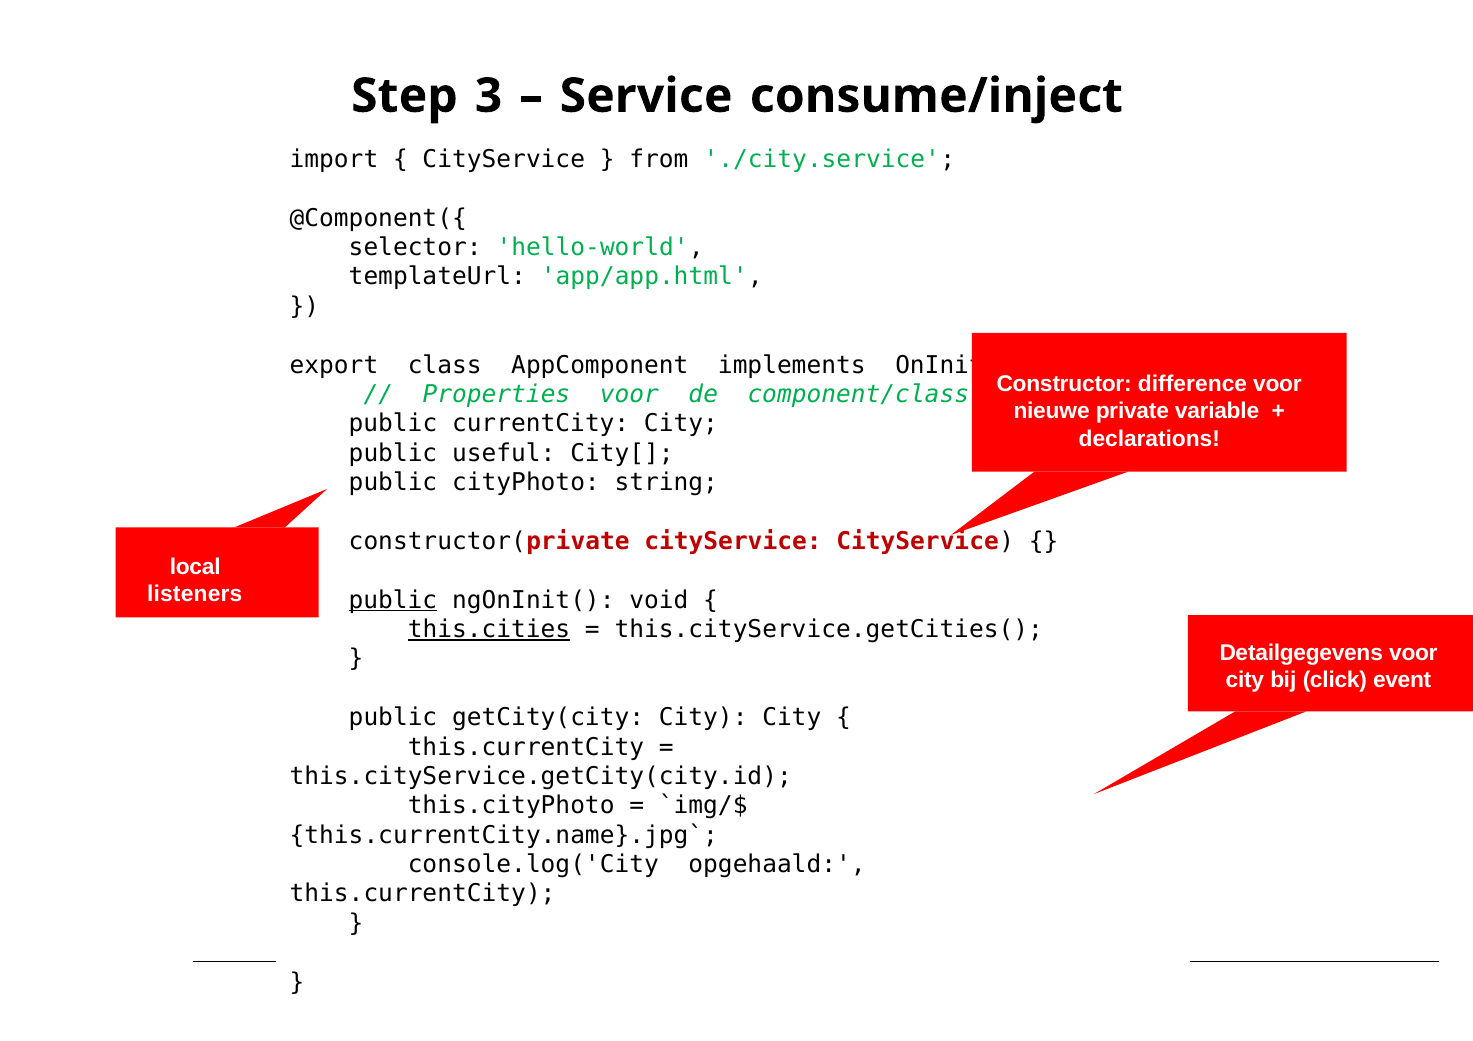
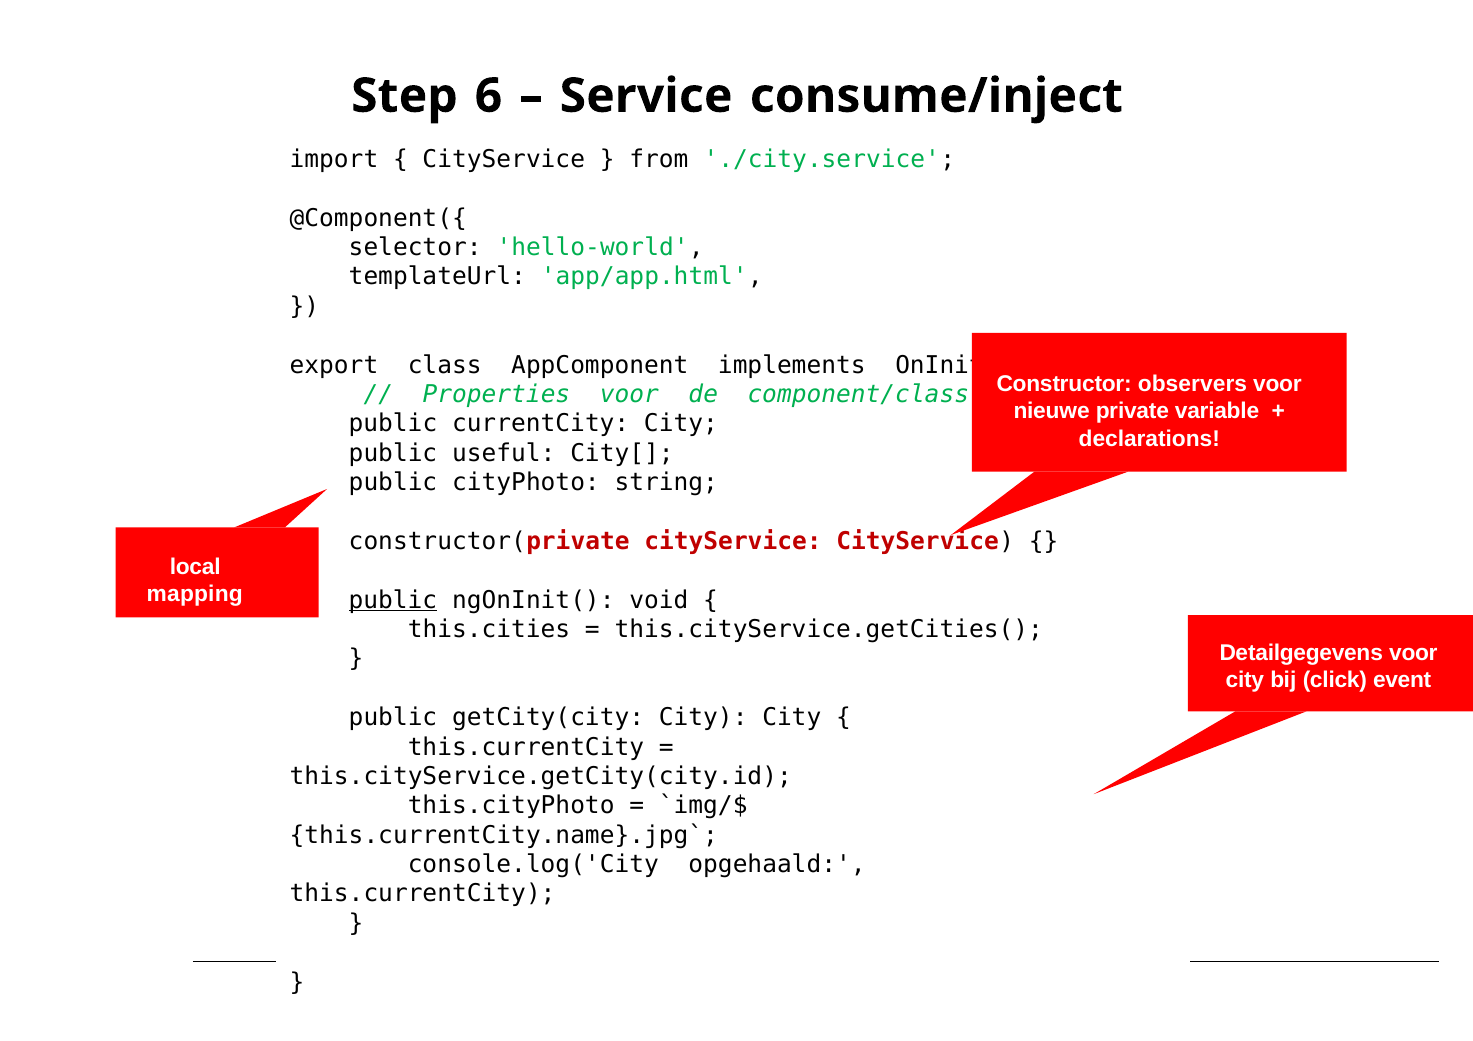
3: 3 -> 6
difference: difference -> observers
listeners: listeners -> mapping
this.cities underline: present -> none
